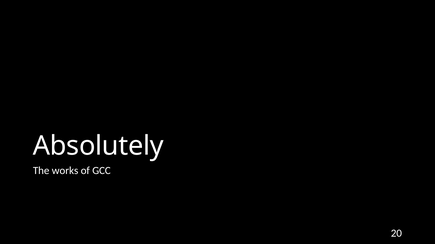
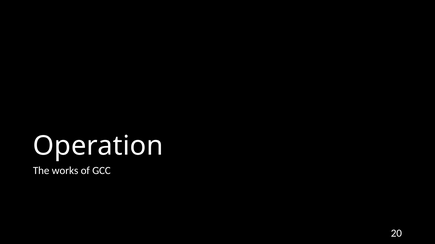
Absolutely: Absolutely -> Operation
